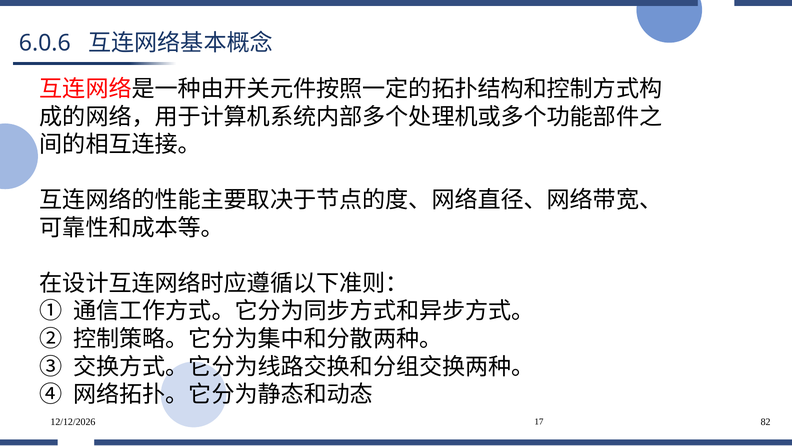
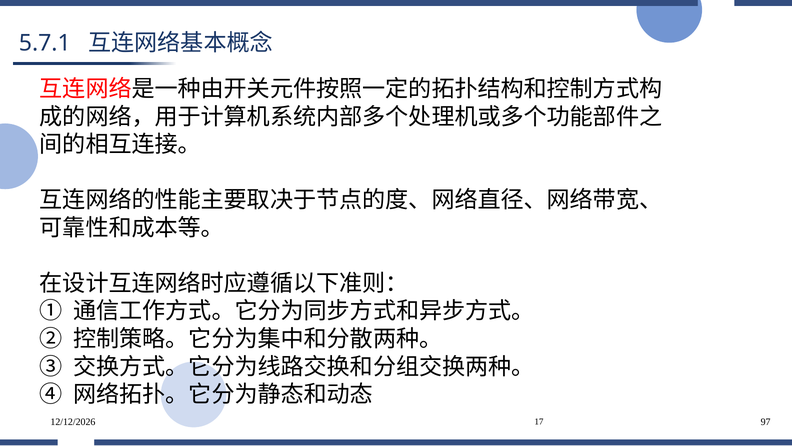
6.0.6: 6.0.6 -> 5.7.1
82: 82 -> 97
